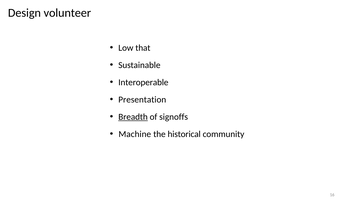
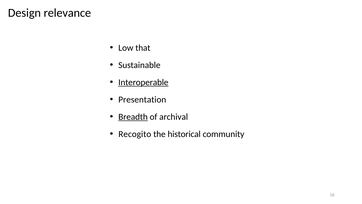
volunteer: volunteer -> relevance
Interoperable underline: none -> present
signoffs: signoffs -> archival
Machine: Machine -> Recogito
